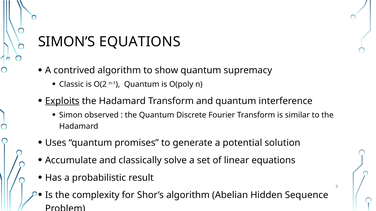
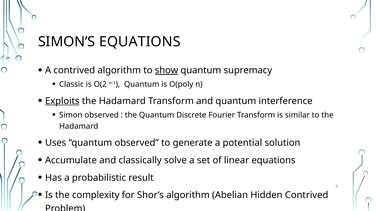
show underline: none -> present
quantum promises: promises -> observed
Hidden Sequence: Sequence -> Contrived
